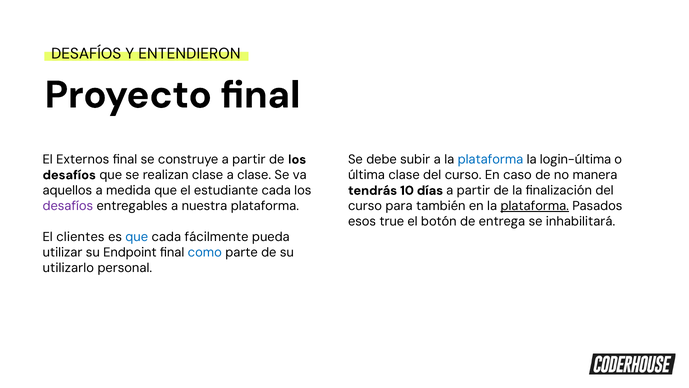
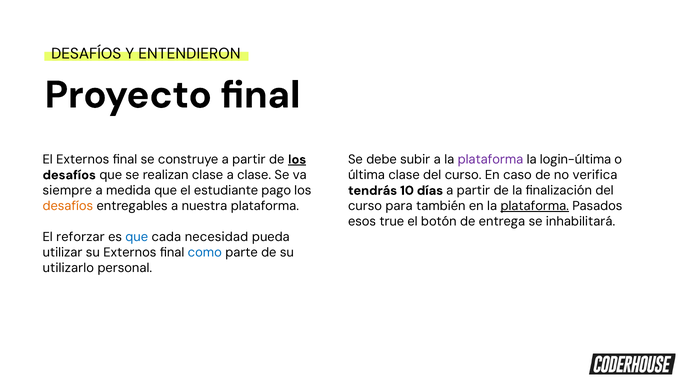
los at (297, 159) underline: none -> present
plataforma at (490, 159) colour: blue -> purple
manera: manera -> verifica
aquellos: aquellos -> siempre
estudiante cada: cada -> pago
desafíos at (68, 206) colour: purple -> orange
clientes: clientes -> reforzar
fácilmente: fácilmente -> necesidad
su Endpoint: Endpoint -> Externos
